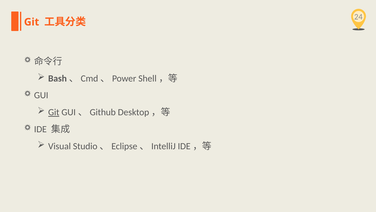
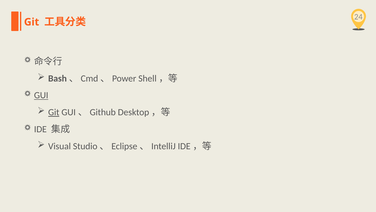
GUI underline: none -> present
